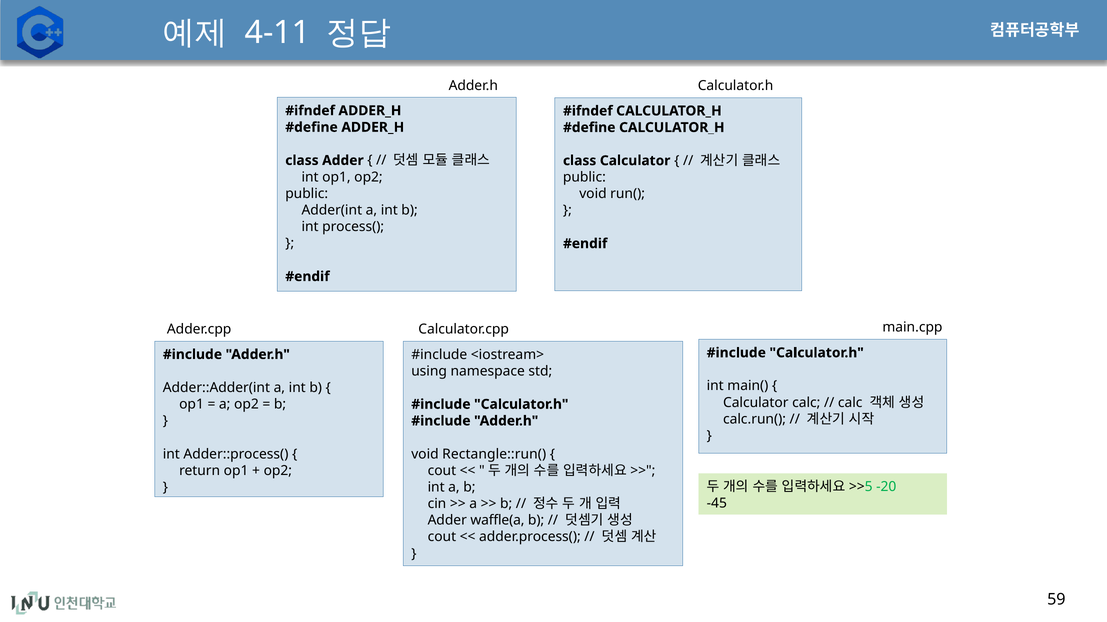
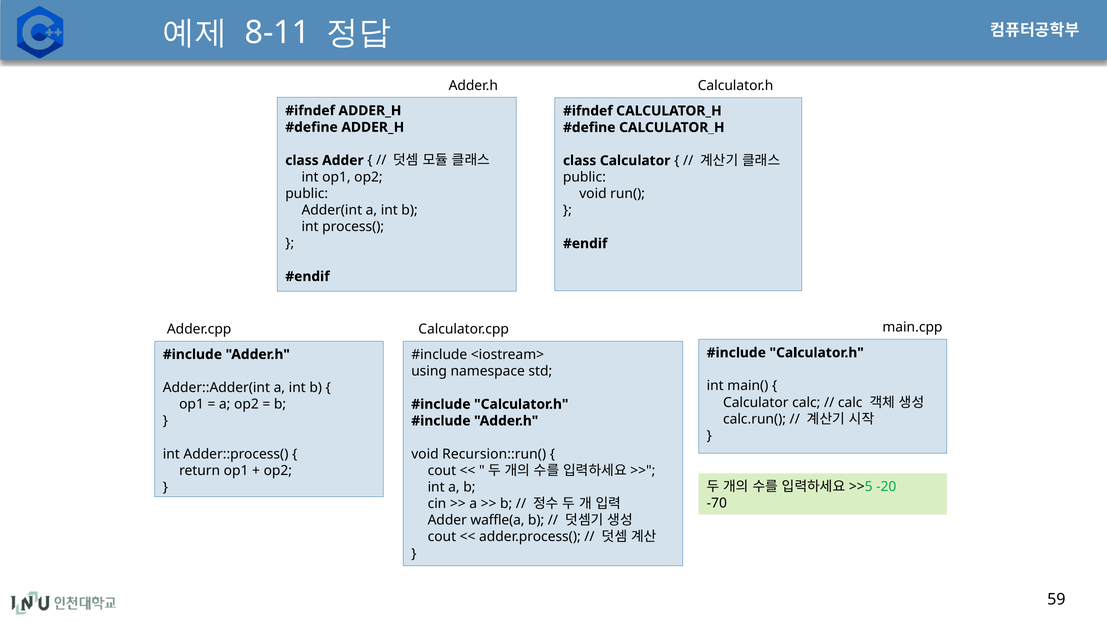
4-11: 4-11 -> 8-11
Rectangle::run(: Rectangle::run( -> Recursion::run(
-45: -45 -> -70
